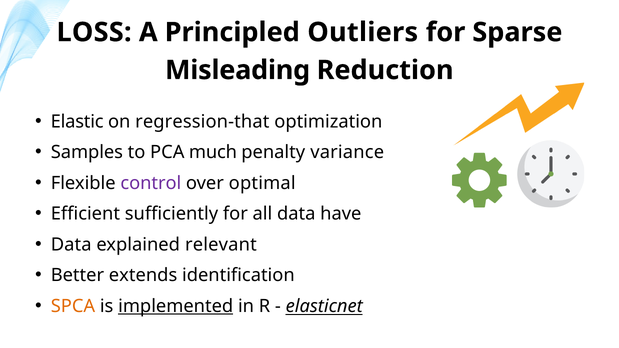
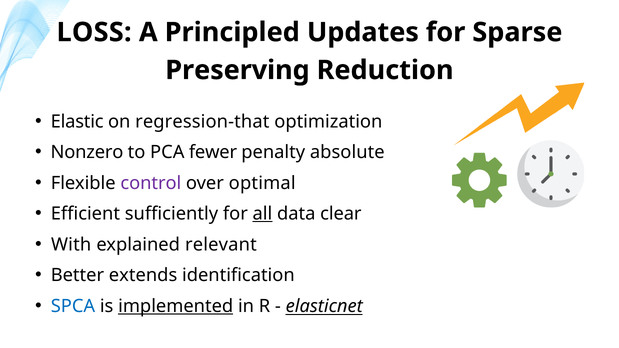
Outliers: Outliers -> Updates
Misleading: Misleading -> Preserving
Samples: Samples -> Nonzero
much: much -> fewer
variance: variance -> absolute
all underline: none -> present
have: have -> clear
Data at (71, 245): Data -> With
SPCA colour: orange -> blue
